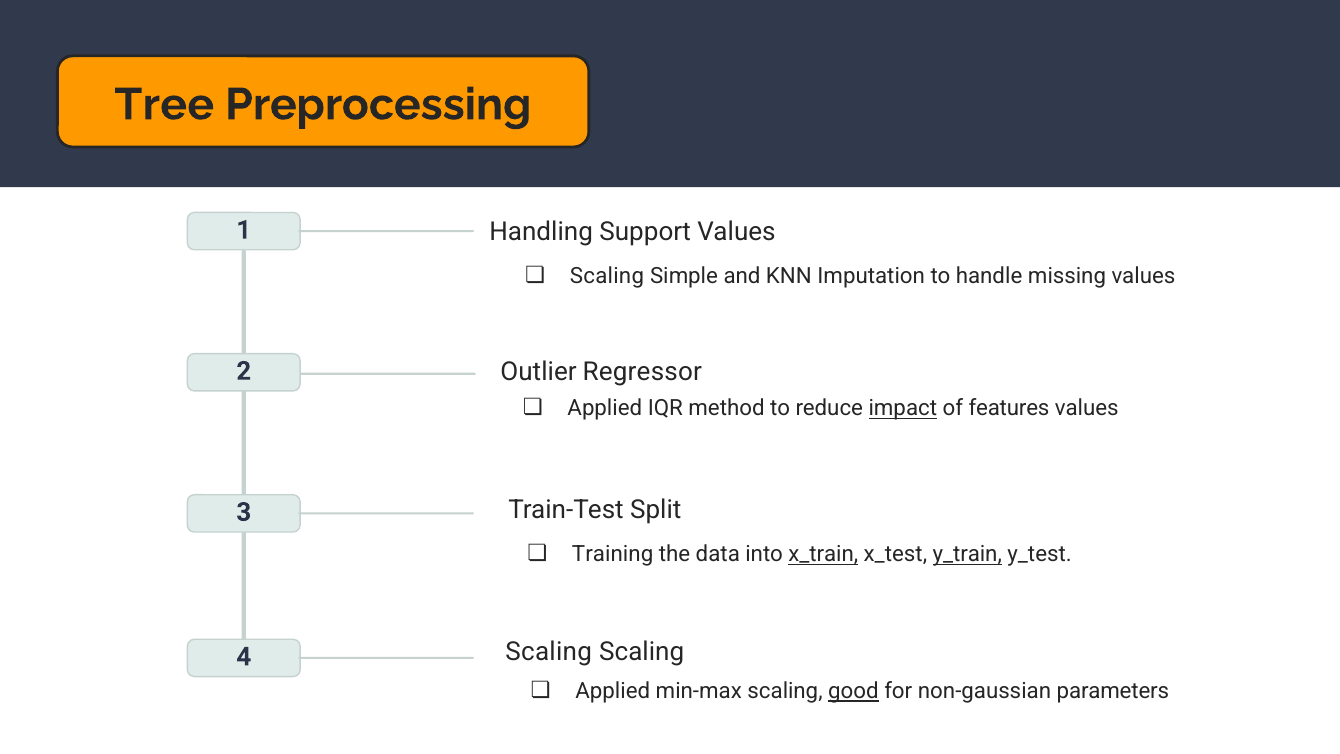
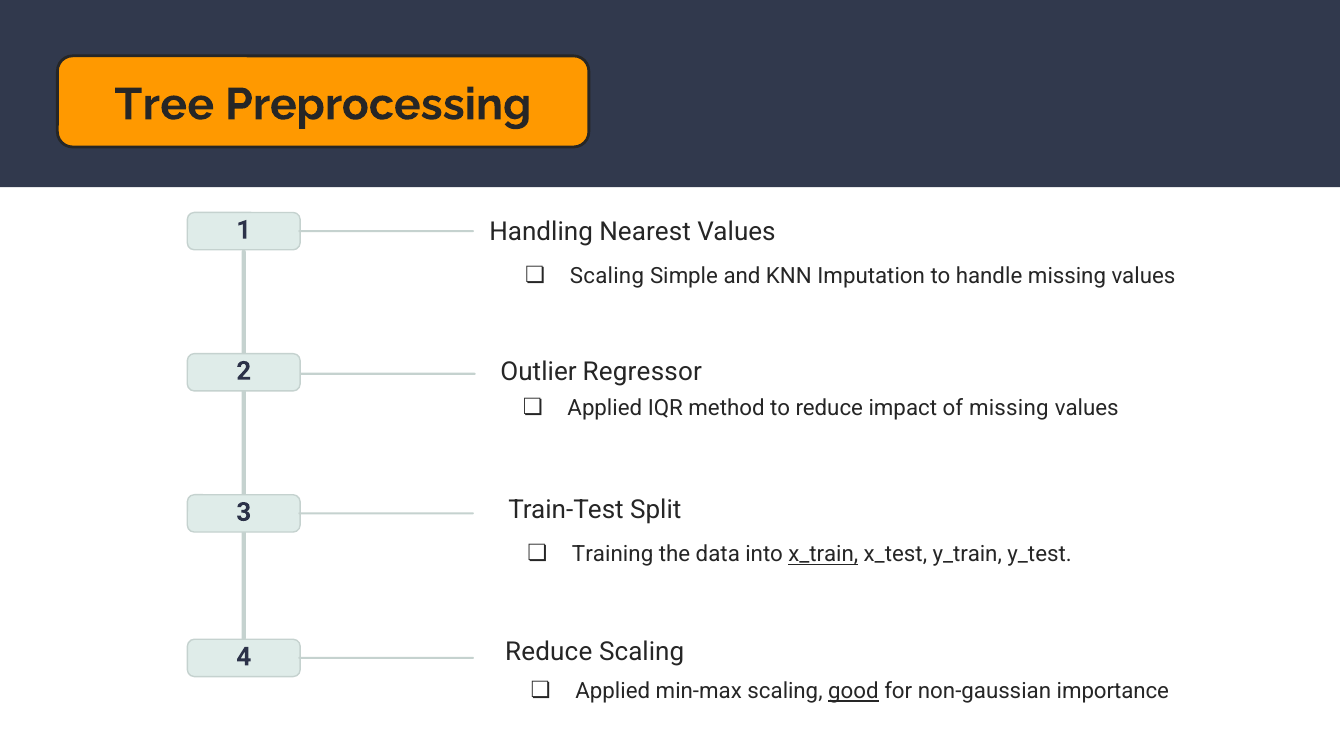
Support: Support -> Nearest
impact underline: present -> none
of features: features -> missing
y_train underline: present -> none
Scaling at (549, 651): Scaling -> Reduce
parameters: parameters -> importance
